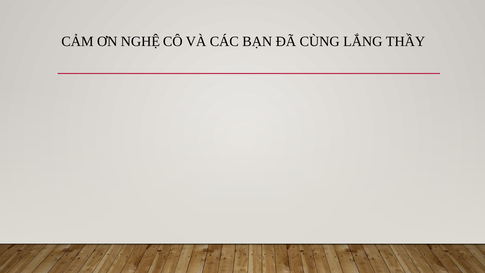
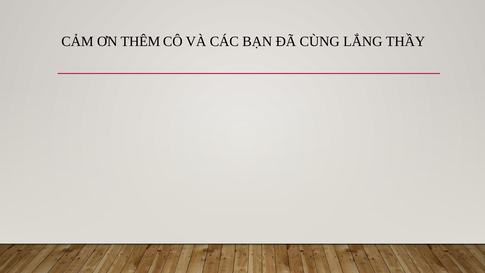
NGHỆ: NGHỆ -> THÊM
